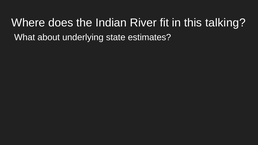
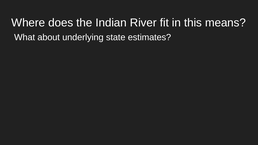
talking: talking -> means
